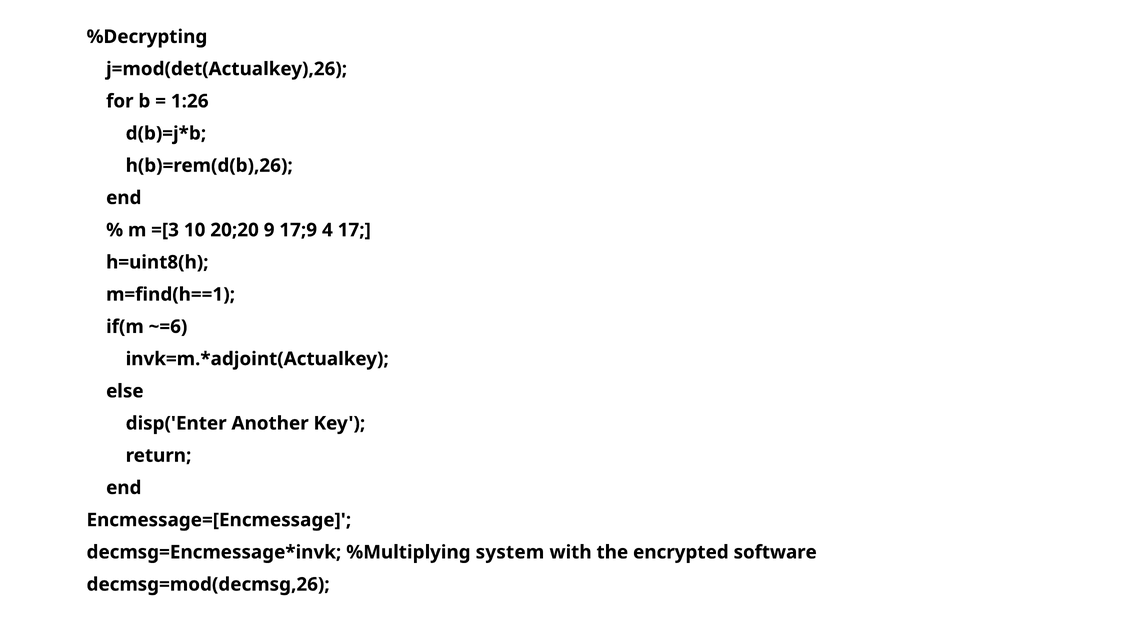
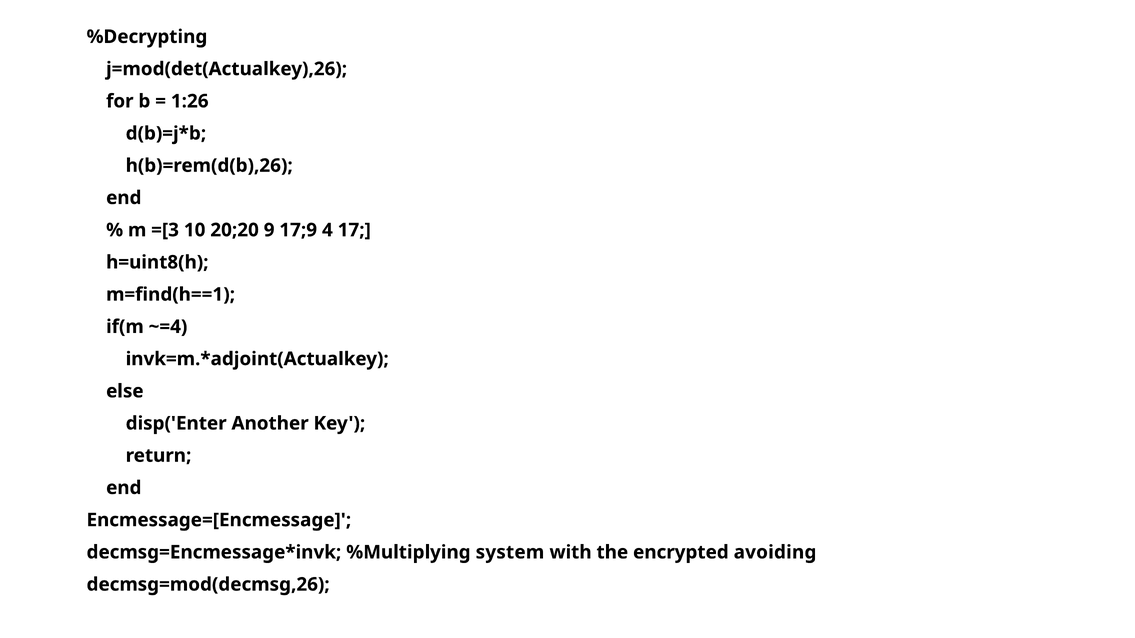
~=6: ~=6 -> ~=4
software: software -> avoiding
